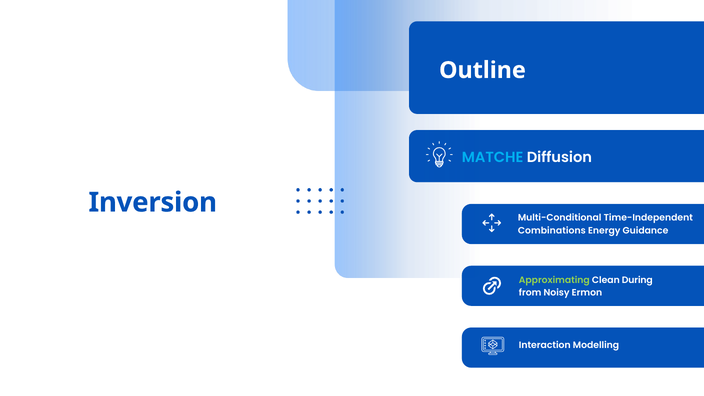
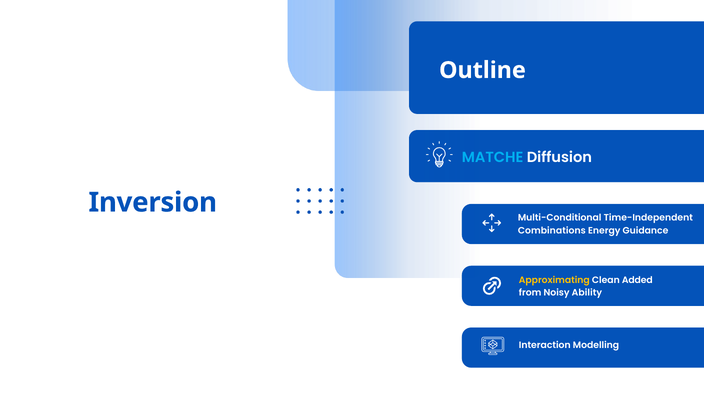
Approximating colour: light green -> yellow
During: During -> Added
Ermon: Ermon -> Ability
